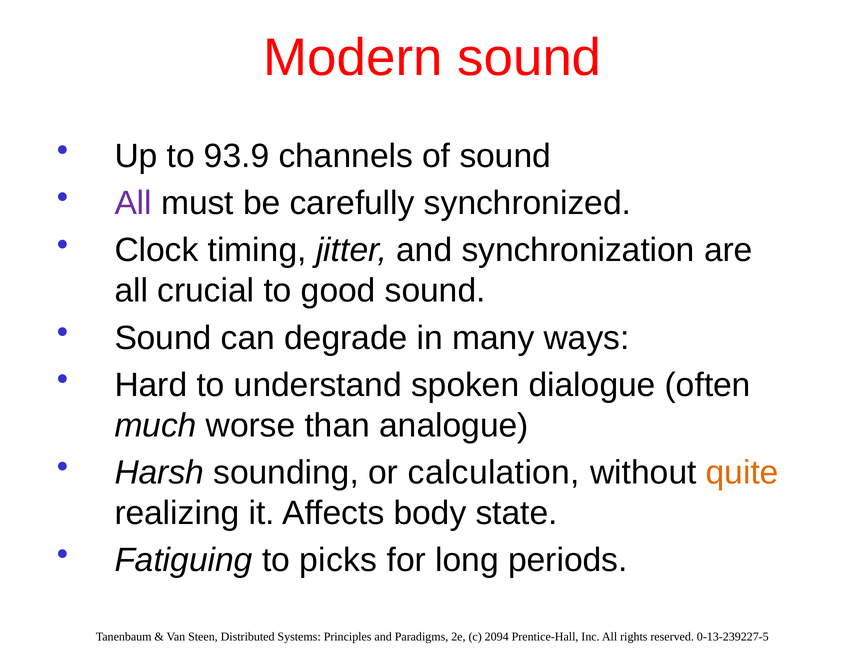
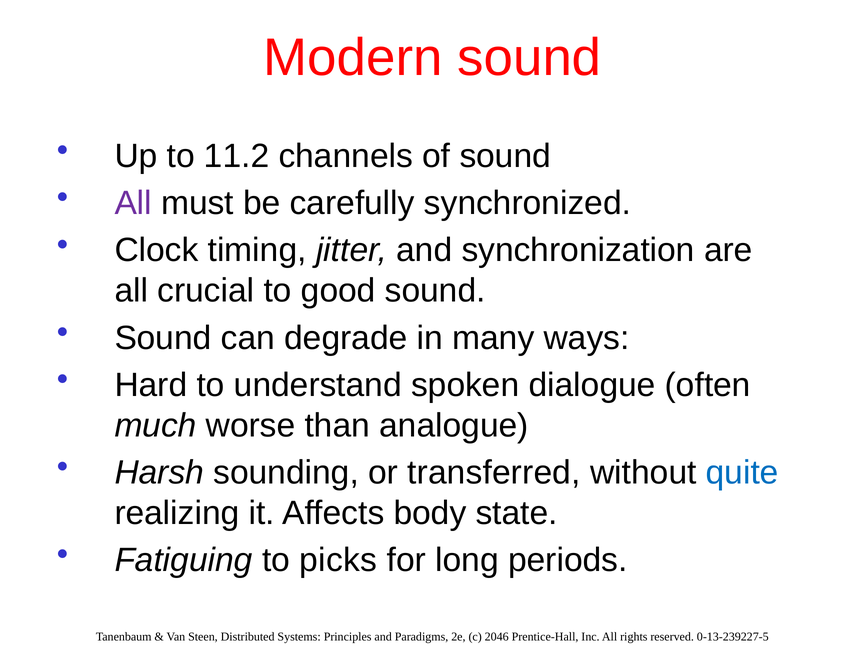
93.9: 93.9 -> 11.2
calculation: calculation -> transferred
quite colour: orange -> blue
2094: 2094 -> 2046
